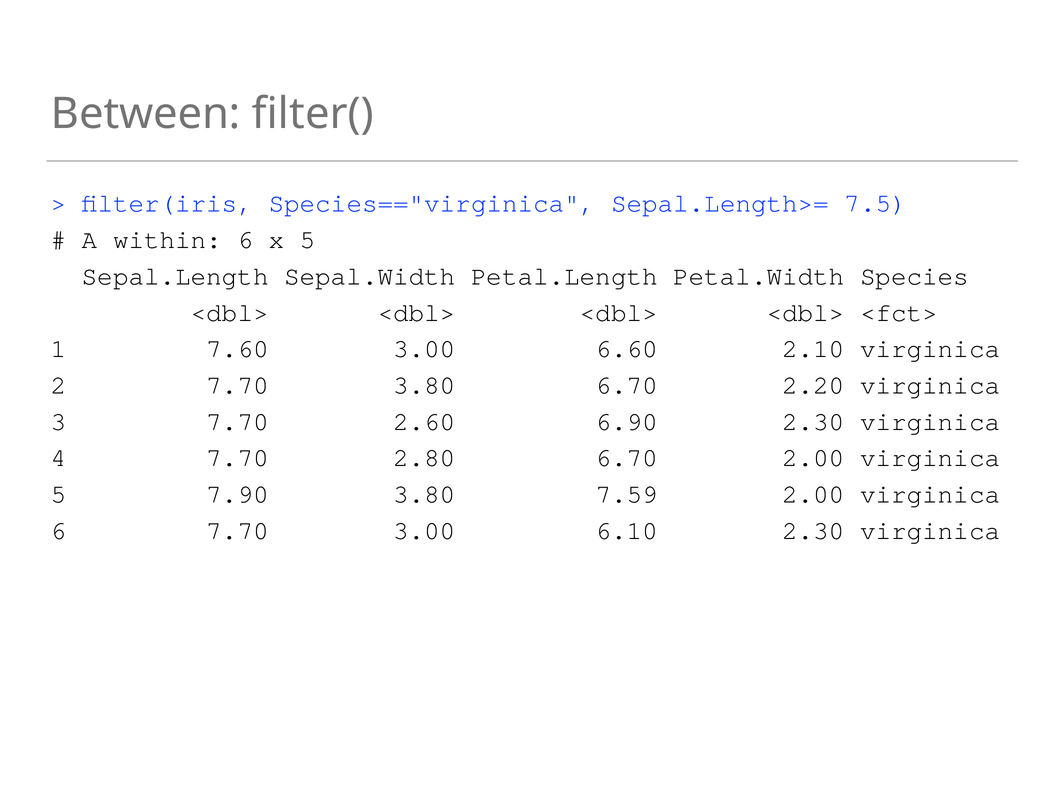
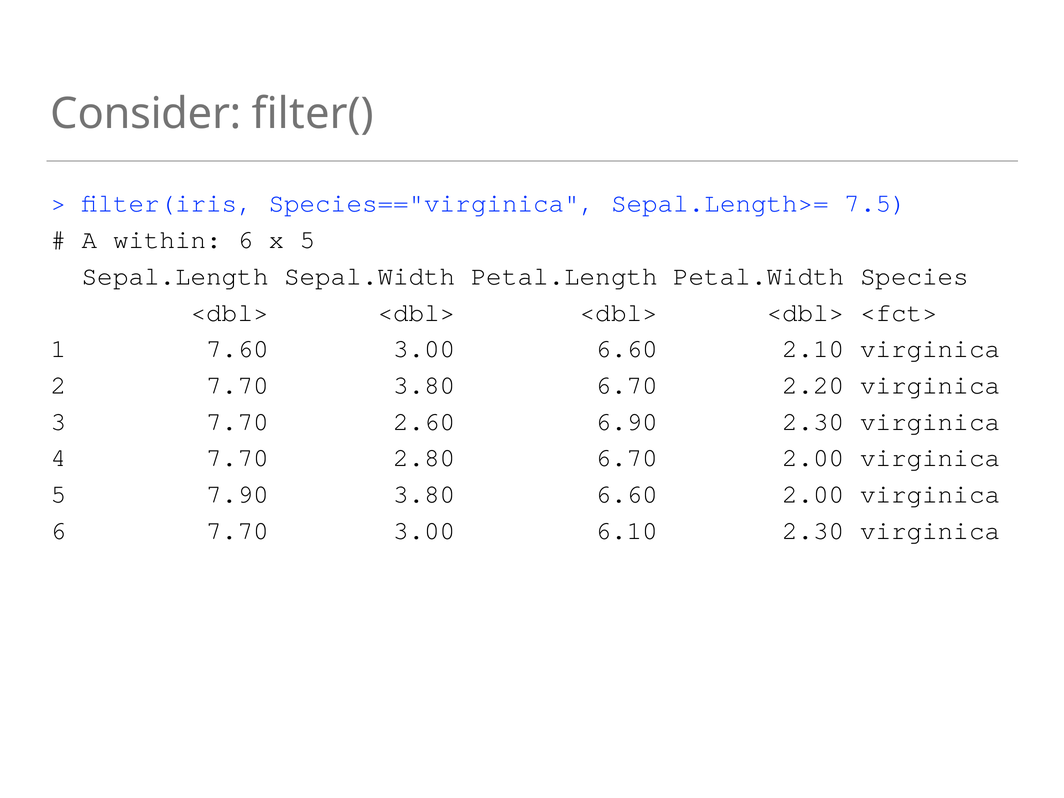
Between: Between -> Consider
3.80 7.59: 7.59 -> 6.60
